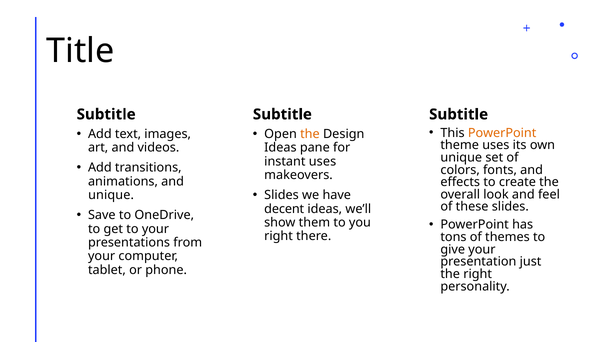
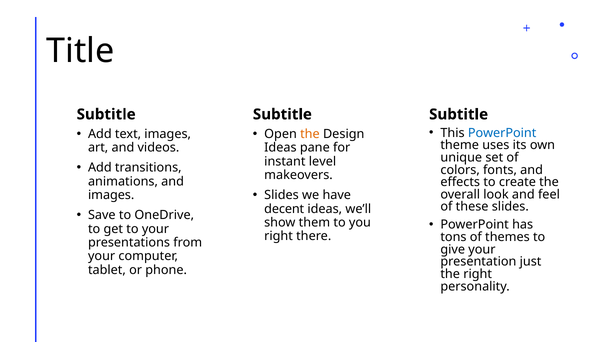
PowerPoint at (502, 133) colour: orange -> blue
instant uses: uses -> level
unique at (111, 195): unique -> images
